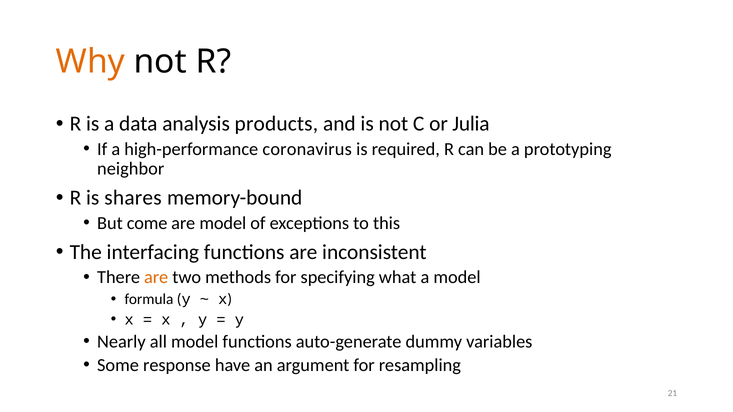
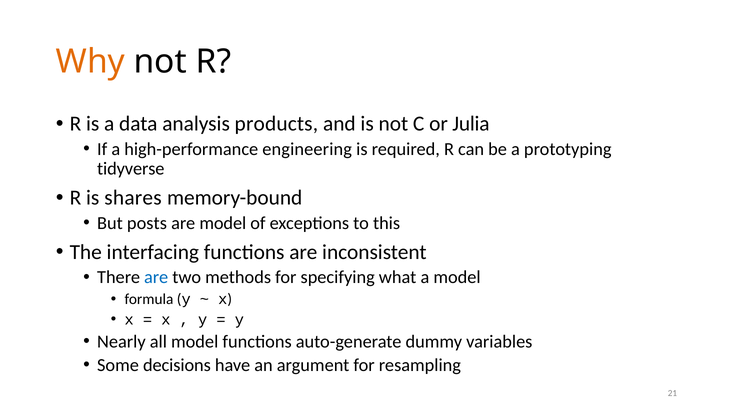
coronavirus: coronavirus -> engineering
neighbor: neighbor -> tidyverse
come: come -> posts
are at (156, 278) colour: orange -> blue
response: response -> decisions
